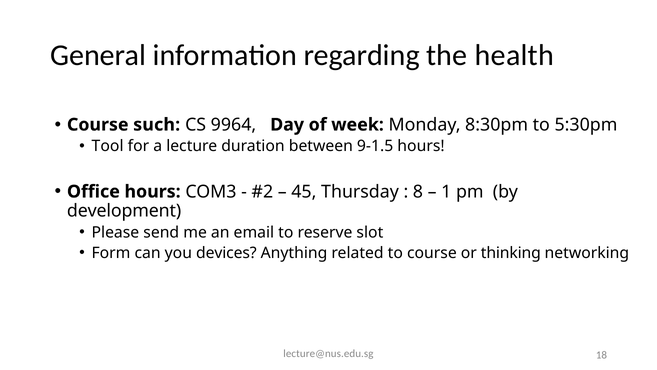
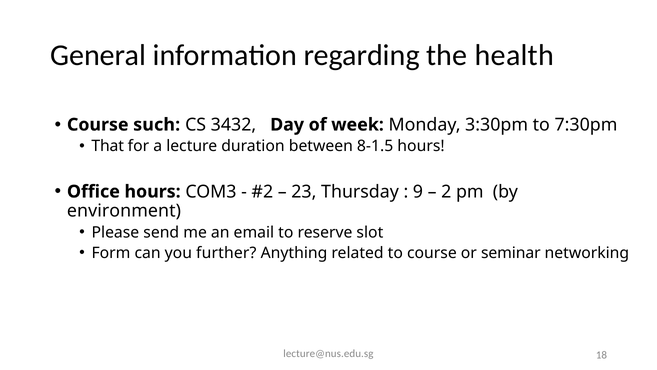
9964: 9964 -> 3432
8:30pm: 8:30pm -> 3:30pm
5:30pm: 5:30pm -> 7:30pm
Tool: Tool -> That
9-1.5: 9-1.5 -> 8-1.5
45: 45 -> 23
8: 8 -> 9
1: 1 -> 2
development: development -> environment
devices: devices -> further
thinking: thinking -> seminar
